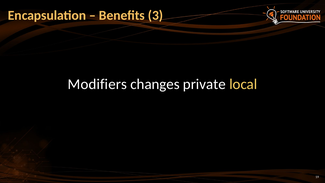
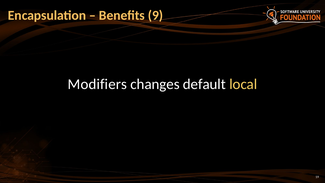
3: 3 -> 9
private: private -> default
